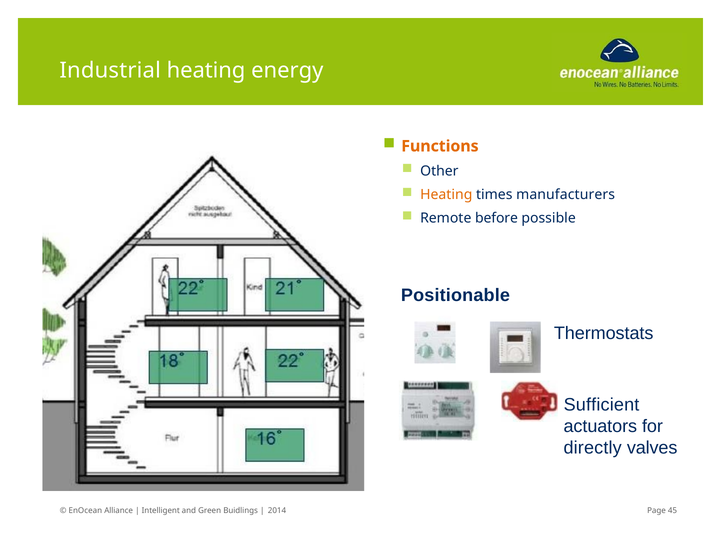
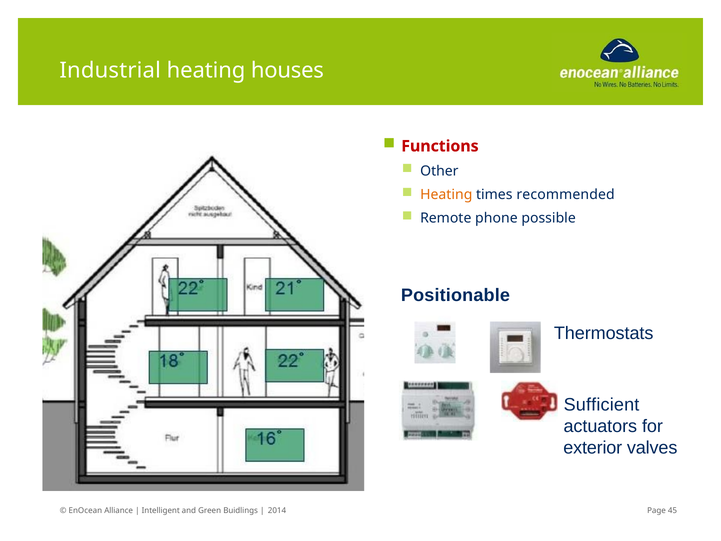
energy: energy -> houses
Functions colour: orange -> red
manufacturers: manufacturers -> recommended
before: before -> phone
directly: directly -> exterior
